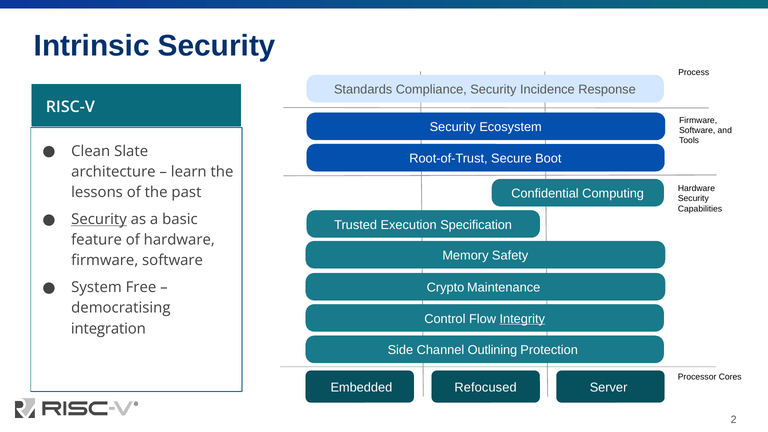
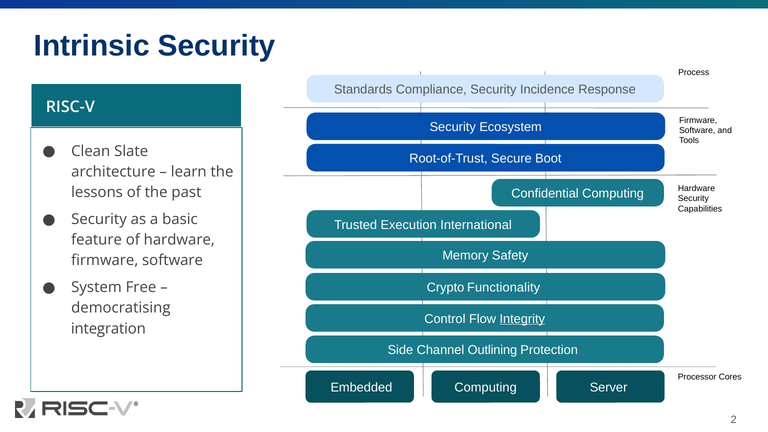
Security at (99, 219) underline: present -> none
Specification: Specification -> International
Maintenance: Maintenance -> Functionality
Embedded Refocused: Refocused -> Computing
